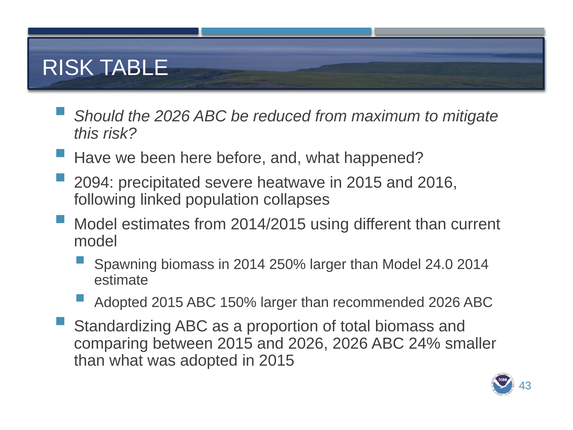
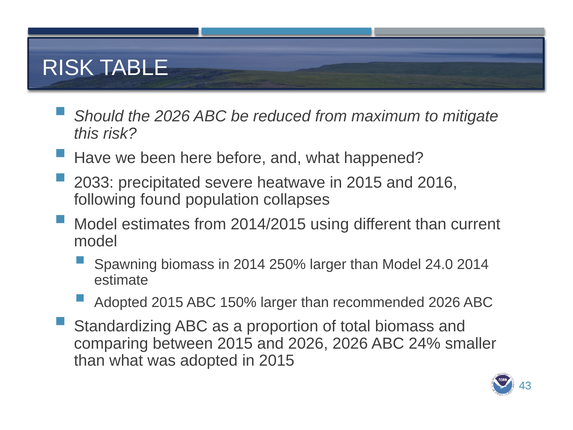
2094: 2094 -> 2033
linked: linked -> found
